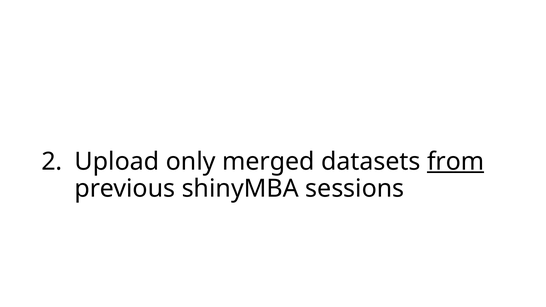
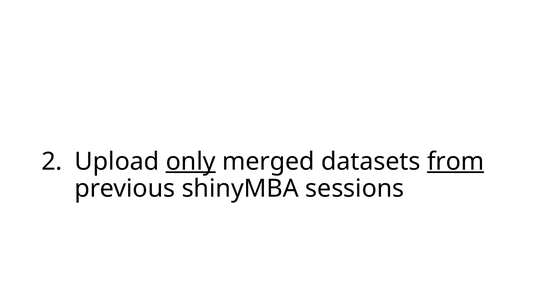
only underline: none -> present
